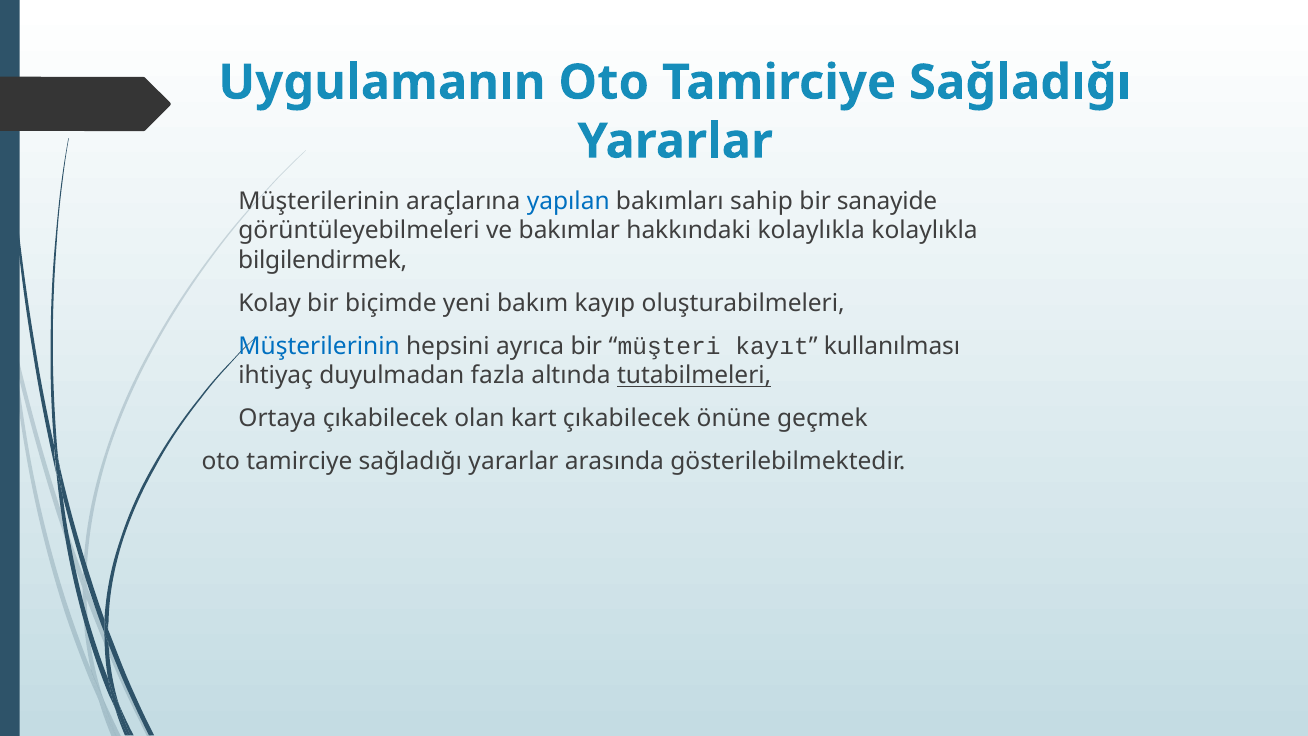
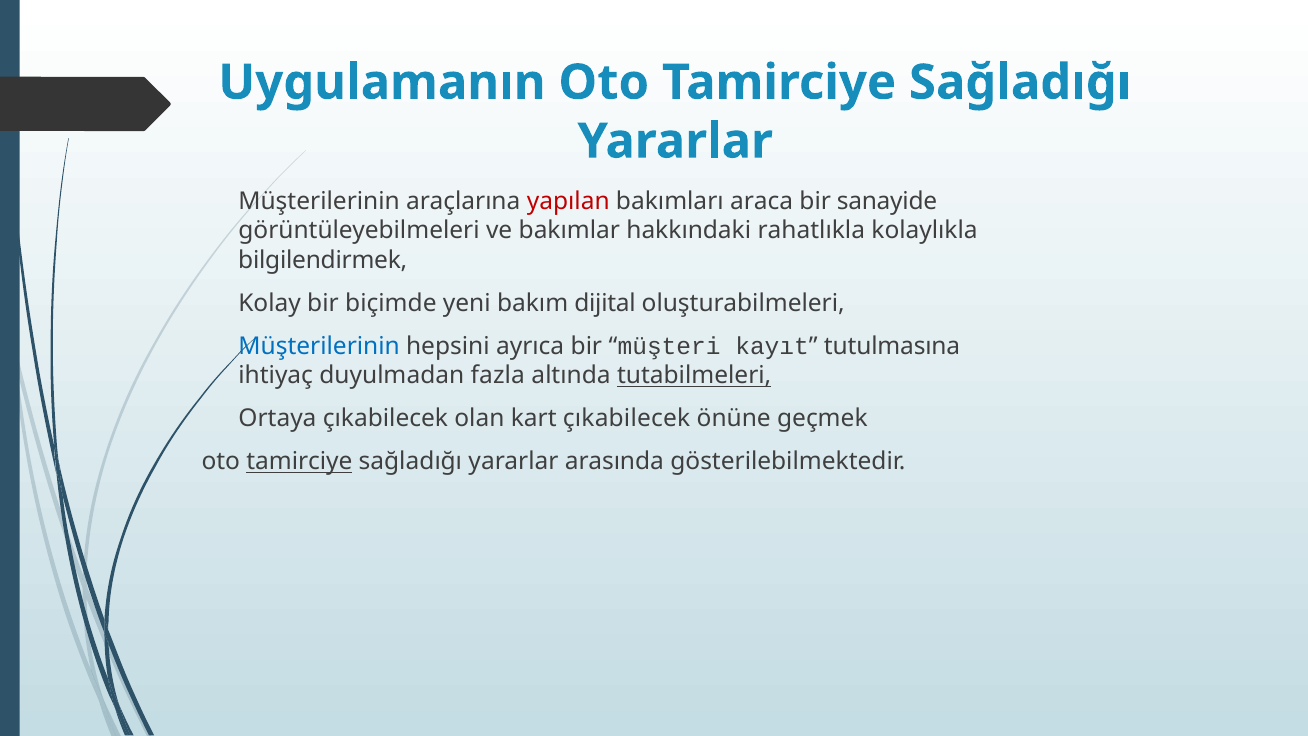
yapılan colour: blue -> red
sahip: sahip -> araca
hakkındaki kolaylıkla: kolaylıkla -> rahatlıkla
kayıp: kayıp -> dijital
kullanılması: kullanılması -> tutulmasına
tamirciye at (299, 462) underline: none -> present
